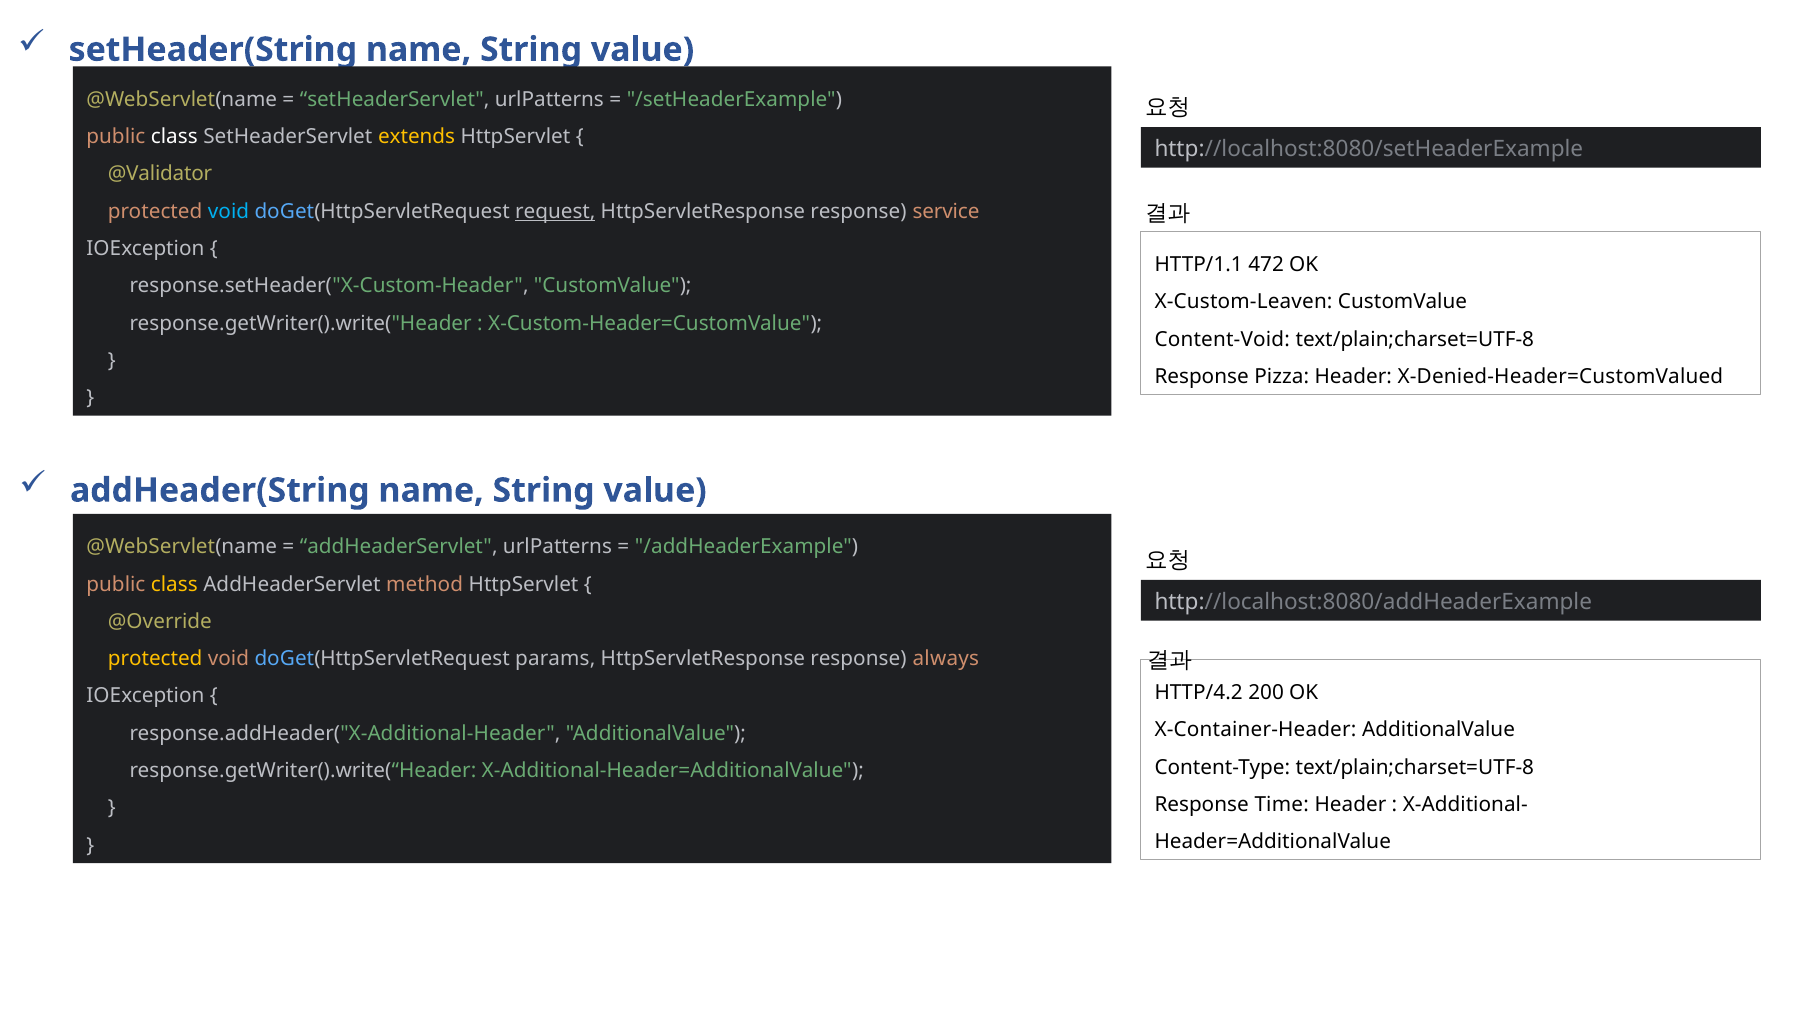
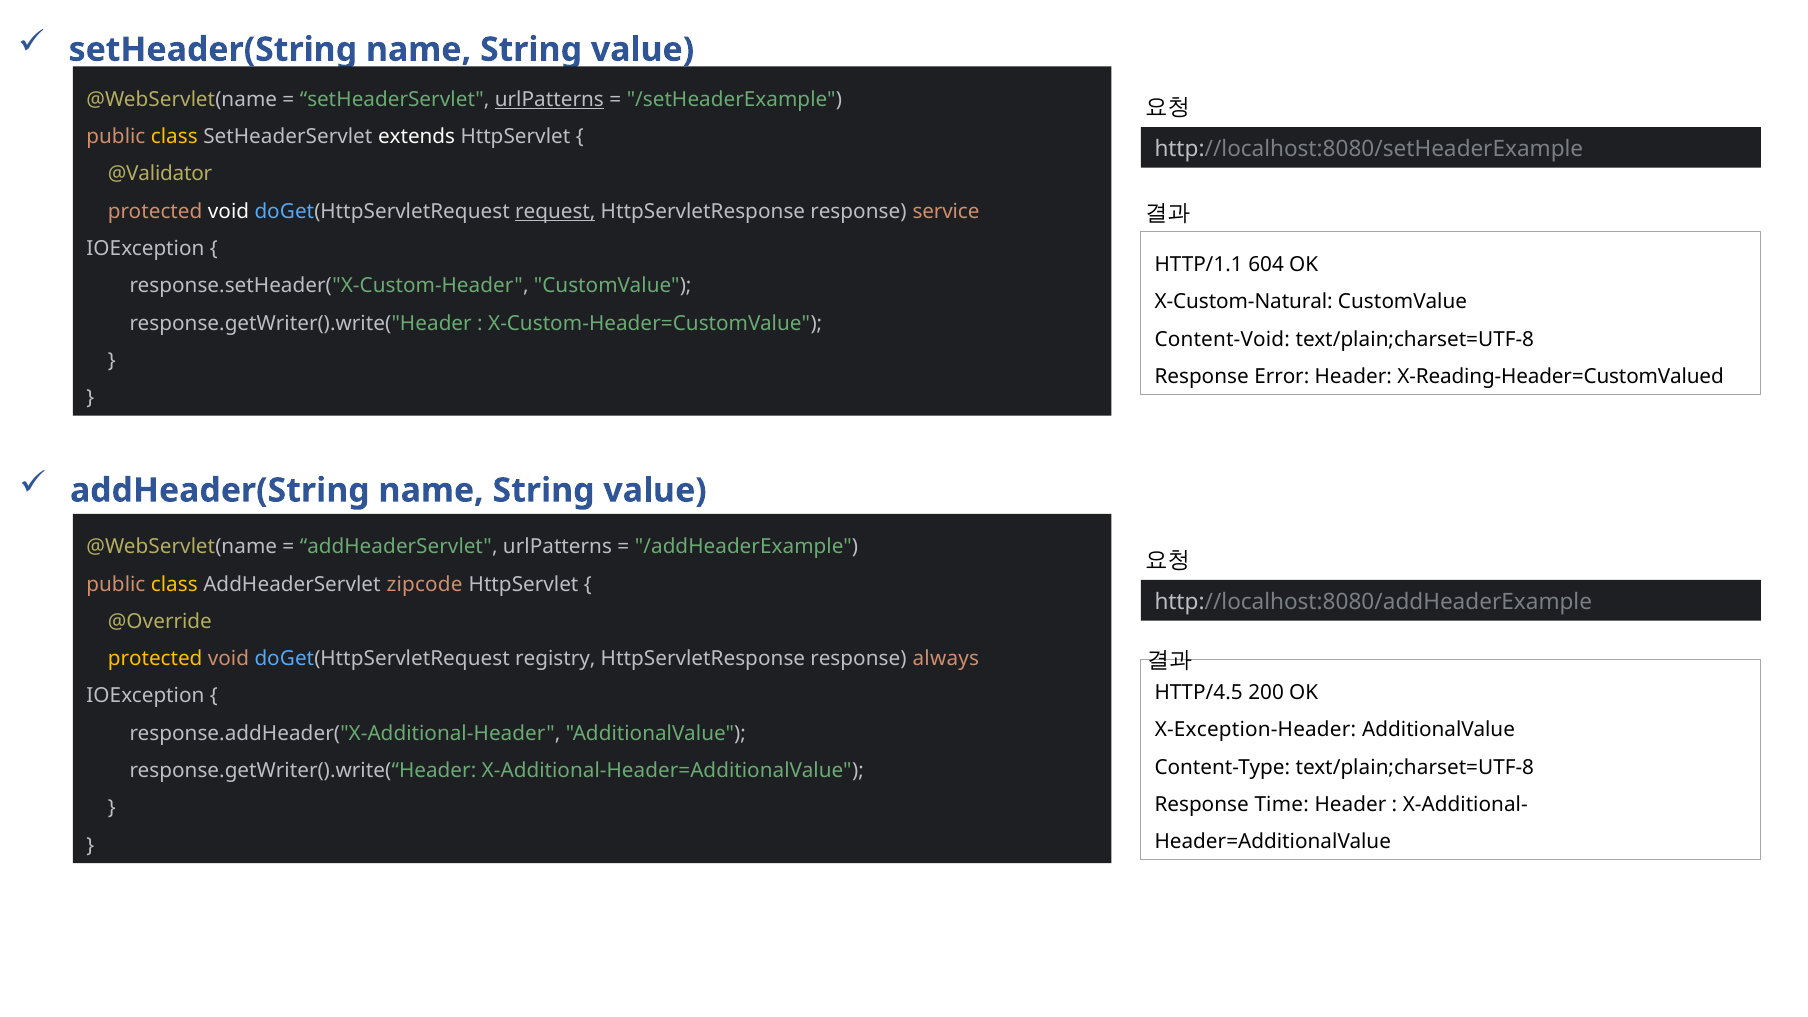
urlPatterns at (549, 99) underline: none -> present
class at (174, 137) colour: white -> yellow
extends colour: yellow -> white
void at (229, 211) colour: light blue -> white
472: 472 -> 604
X-Custom-Leaven: X-Custom-Leaven -> X-Custom-Natural
Pizza: Pizza -> Error
X-Denied-Header=CustomValued: X-Denied-Header=CustomValued -> X-Reading-Header=CustomValued
method: method -> zipcode
params: params -> registry
HTTP/4.2: HTTP/4.2 -> HTTP/4.5
X-Container-Header: X-Container-Header -> X-Exception-Header
